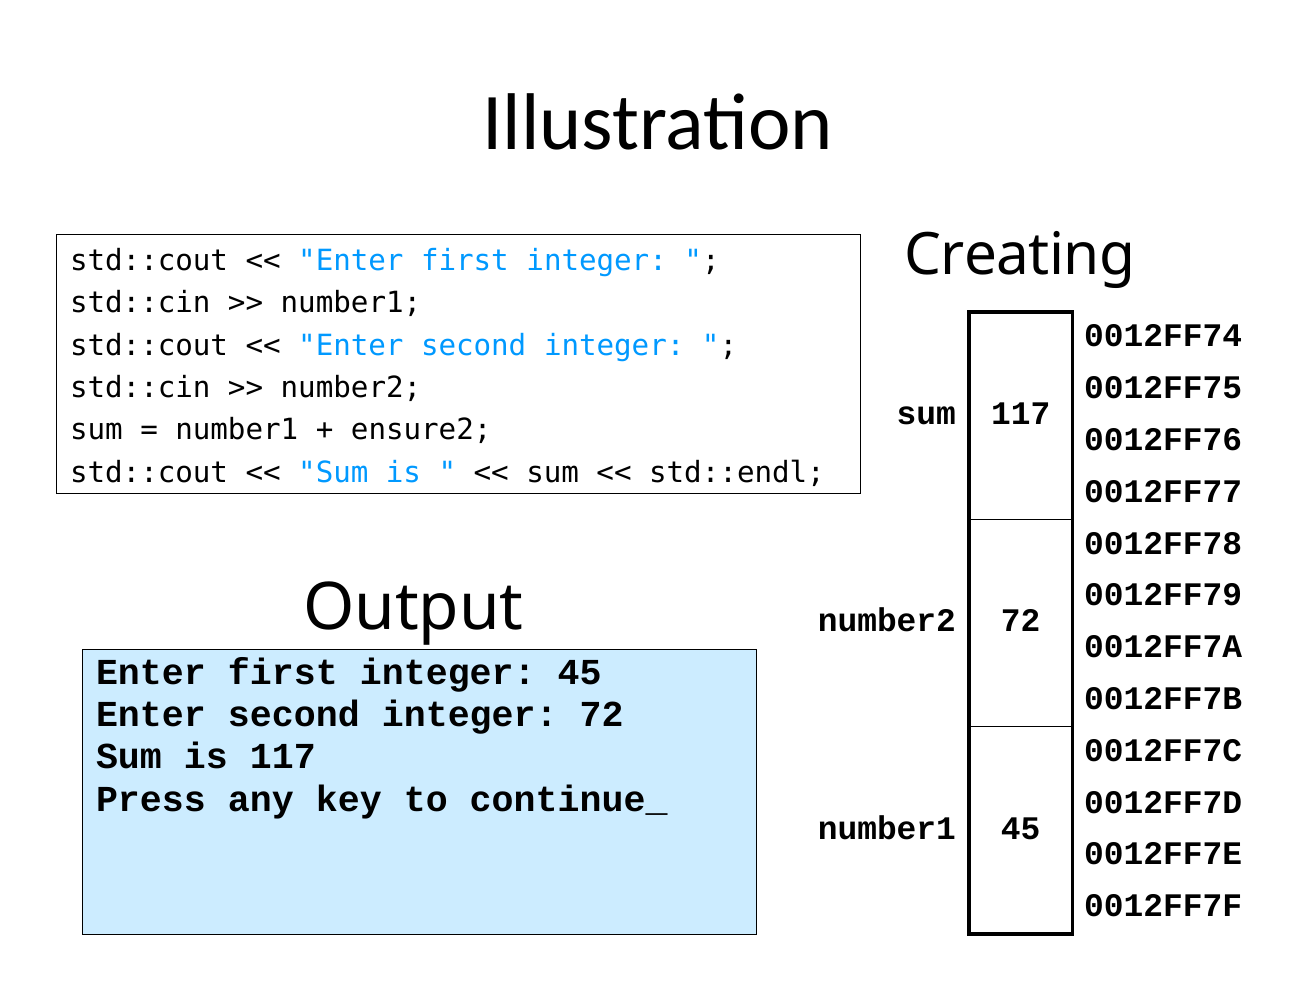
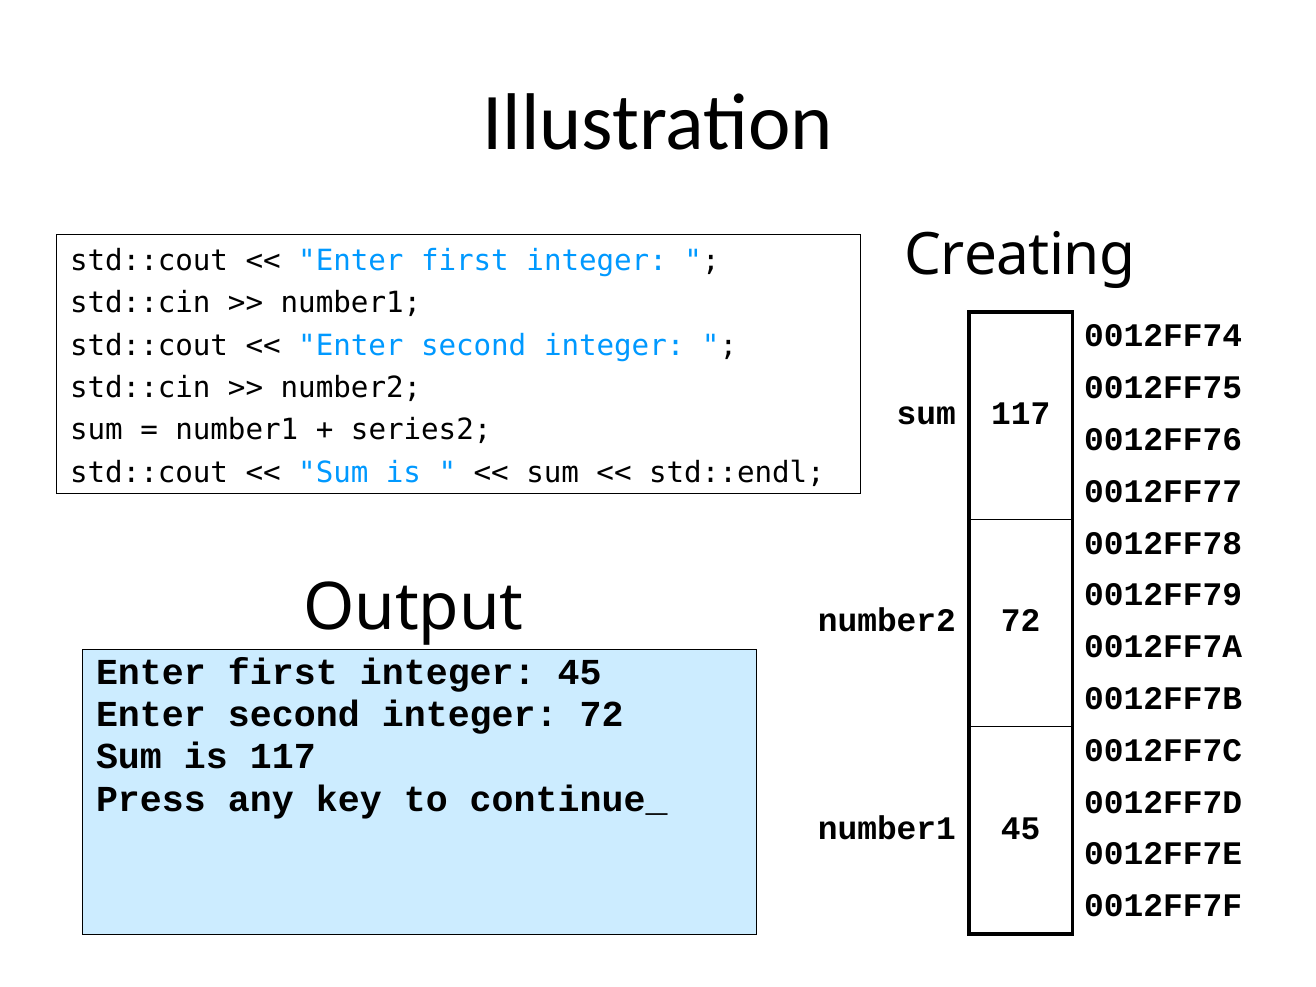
ensure2: ensure2 -> series2
